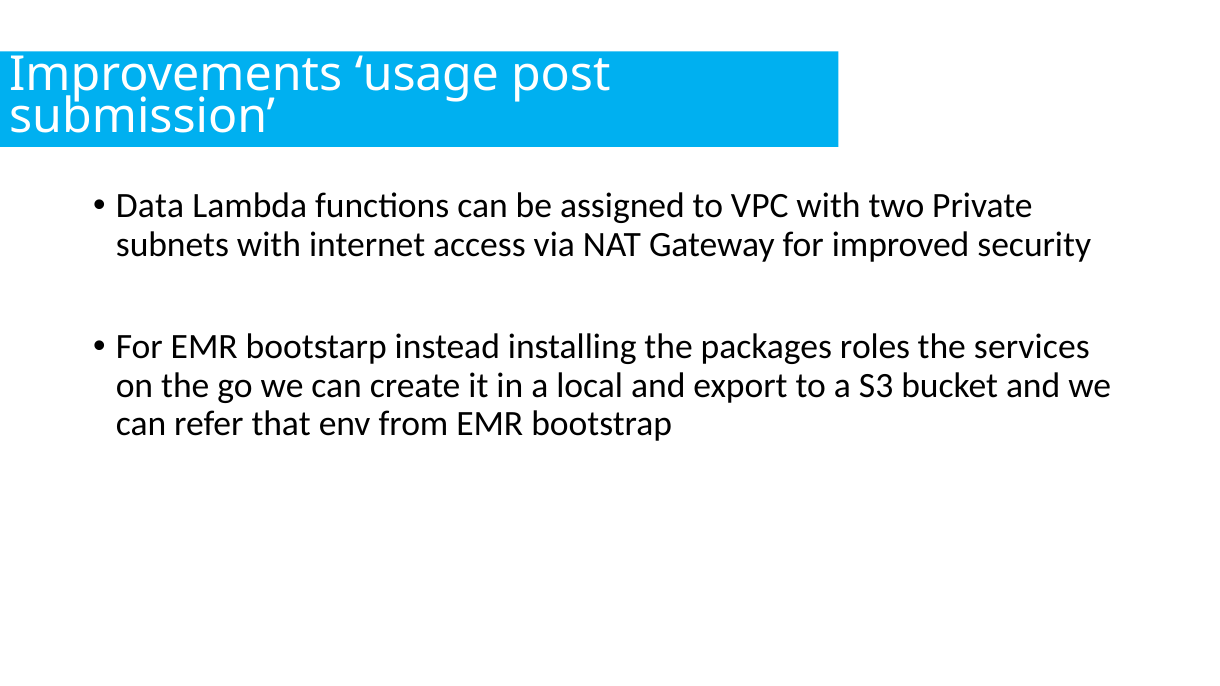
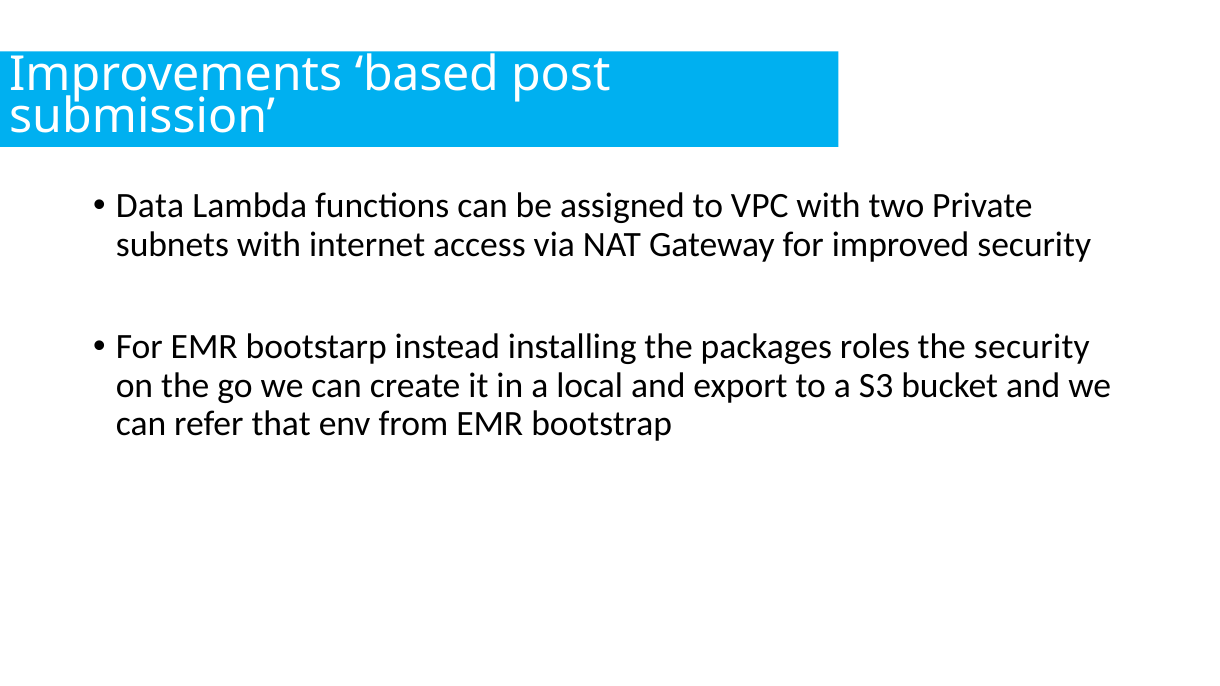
usage: usage -> based
the services: services -> security
